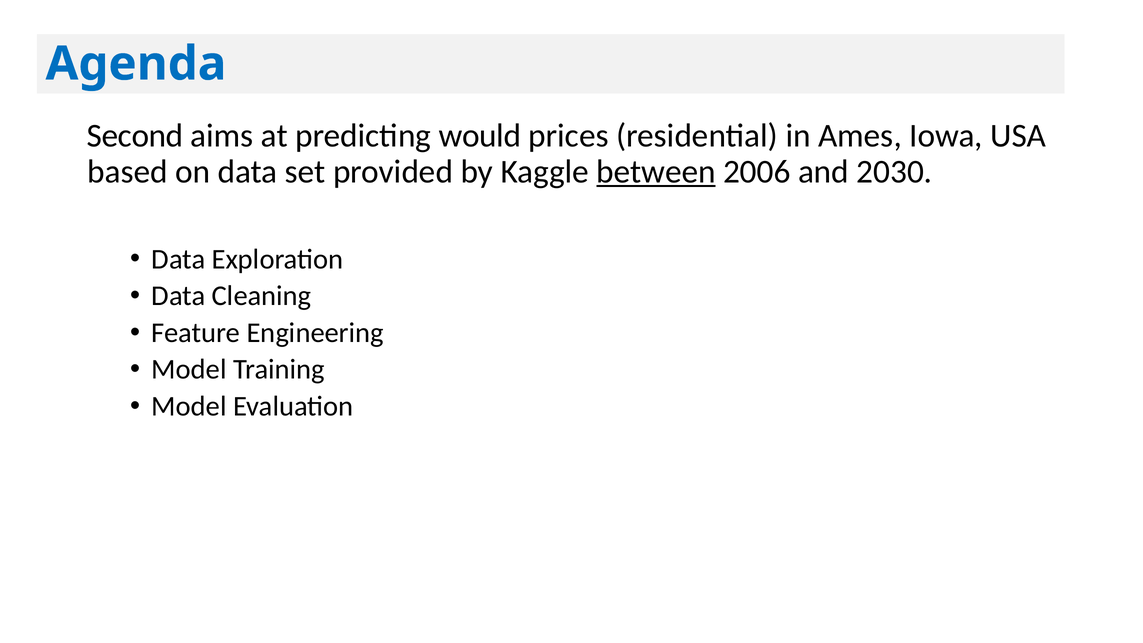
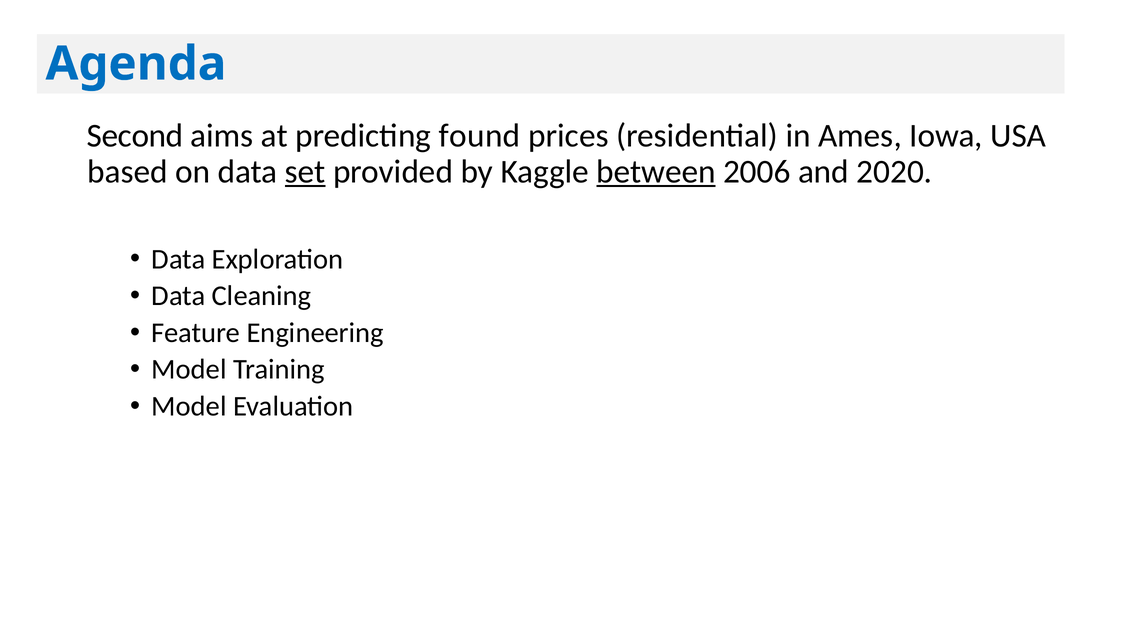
would: would -> found
set underline: none -> present
2030: 2030 -> 2020
